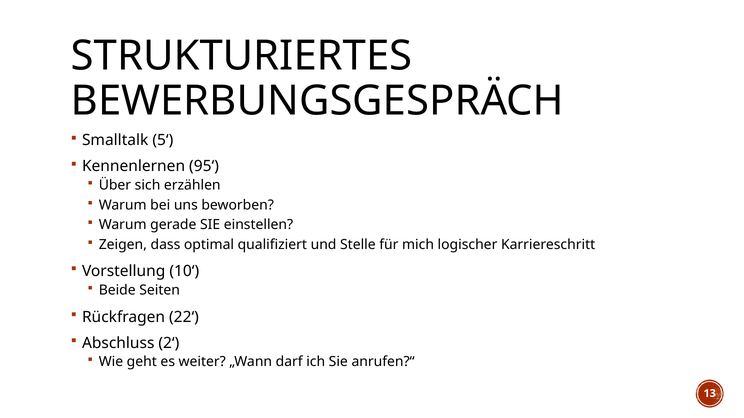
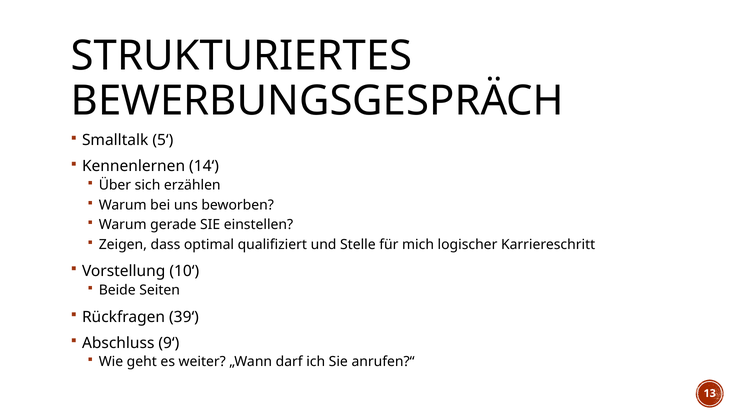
95‘: 95‘ -> 14‘
22‘: 22‘ -> 39‘
2‘: 2‘ -> 9‘
